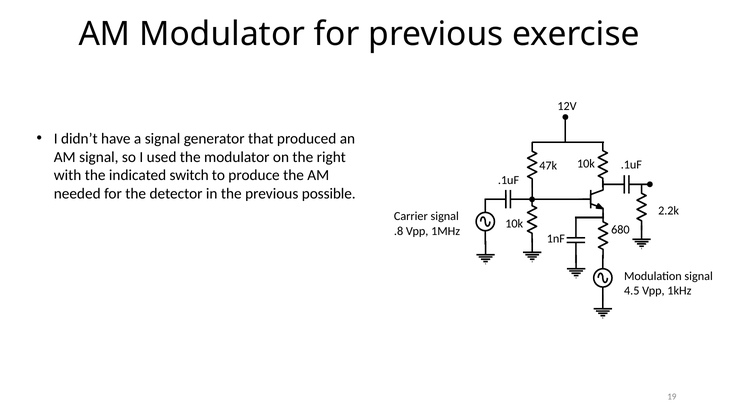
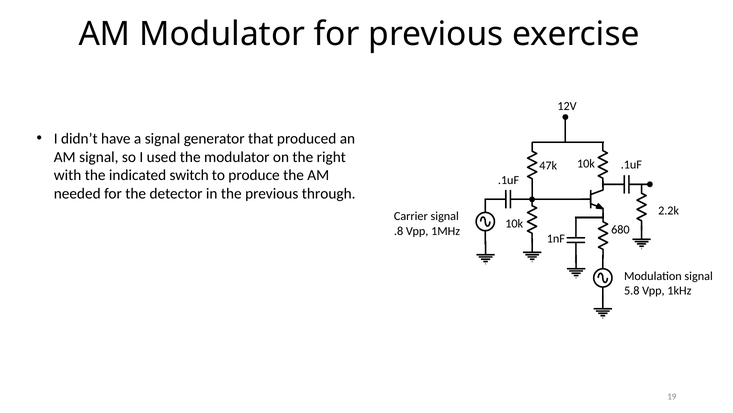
possible: possible -> through
4.5: 4.5 -> 5.8
